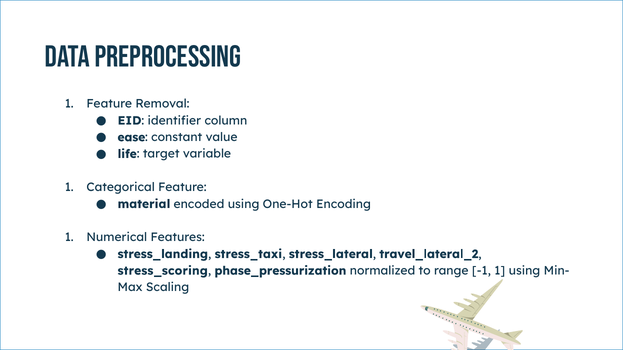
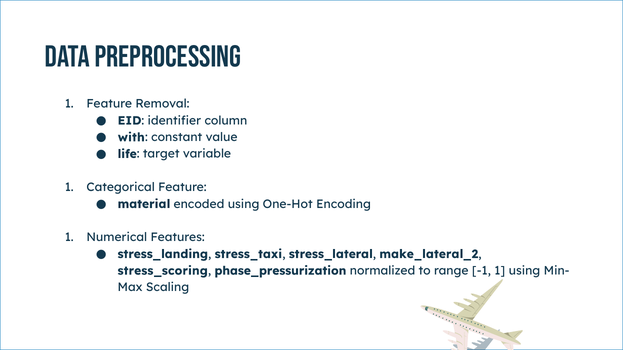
ease: ease -> with
travel_lateral_2: travel_lateral_2 -> make_lateral_2
